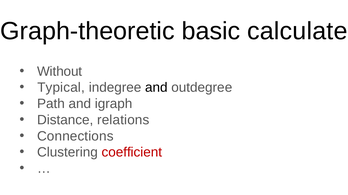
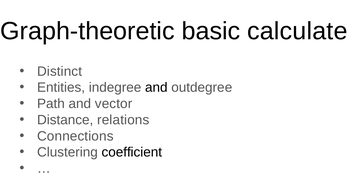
Without: Without -> Distinct
Typical: Typical -> Entities
igraph: igraph -> vector
coefficient colour: red -> black
